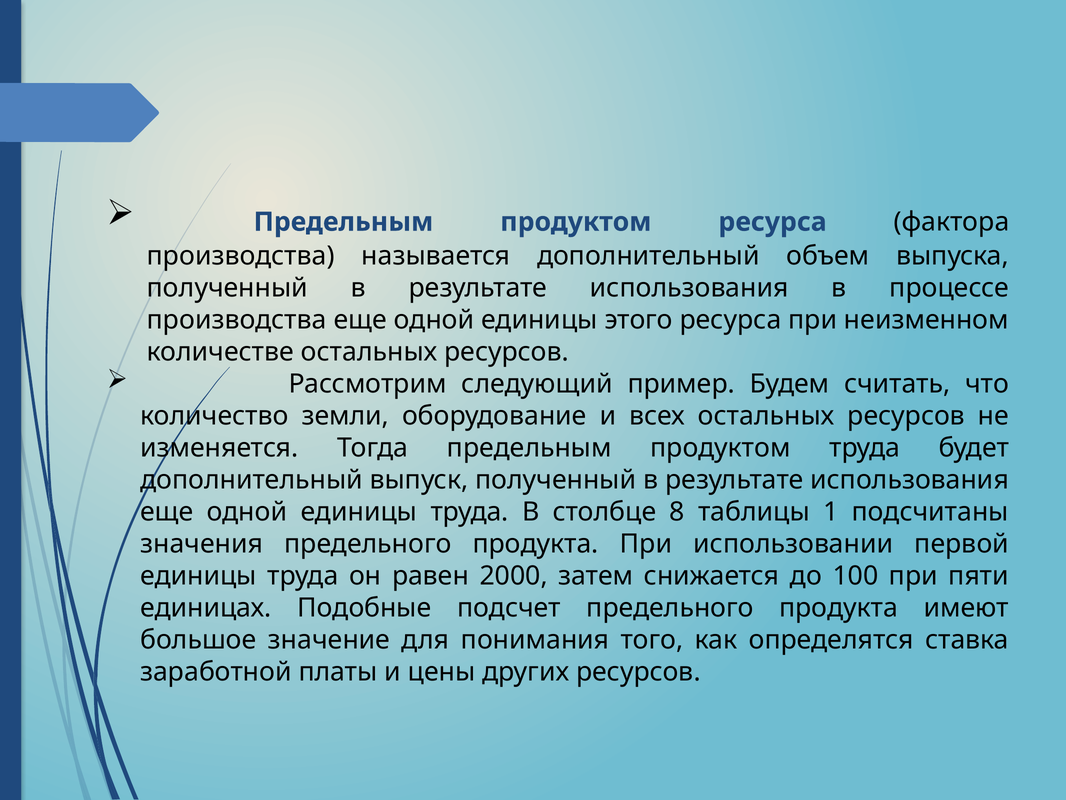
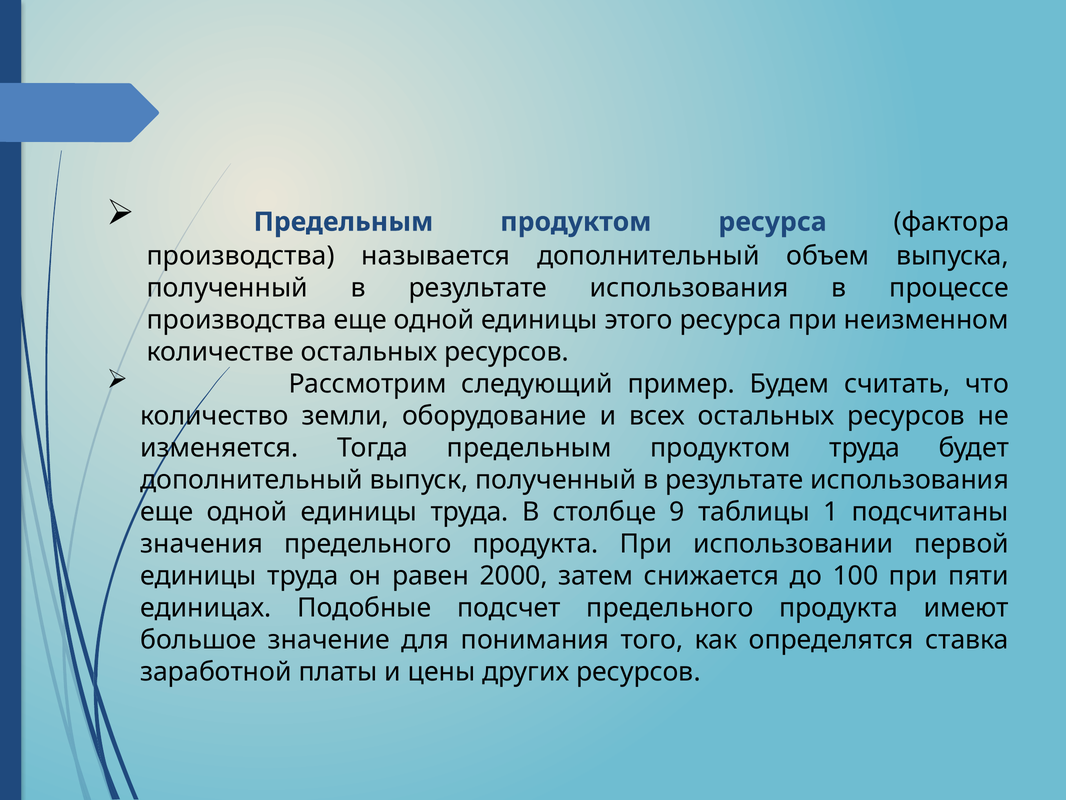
8: 8 -> 9
